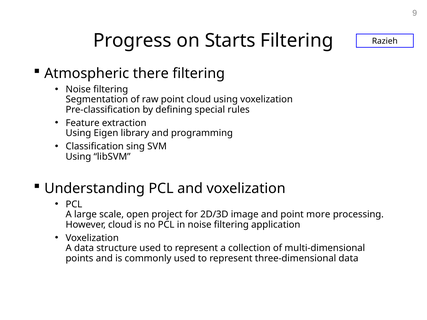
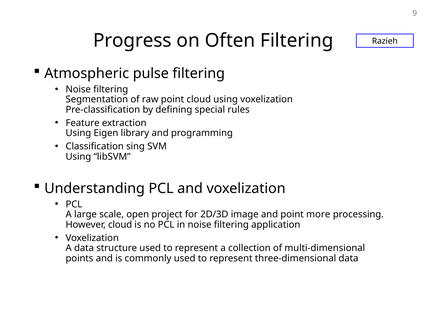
Starts: Starts -> Often
there: there -> pulse
